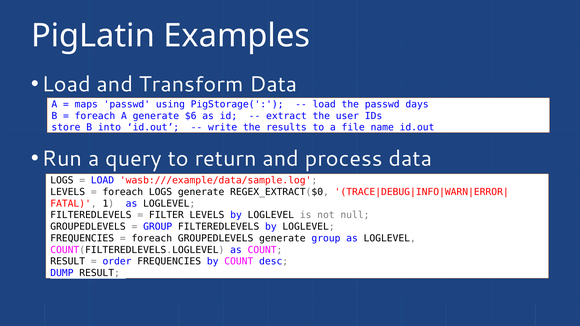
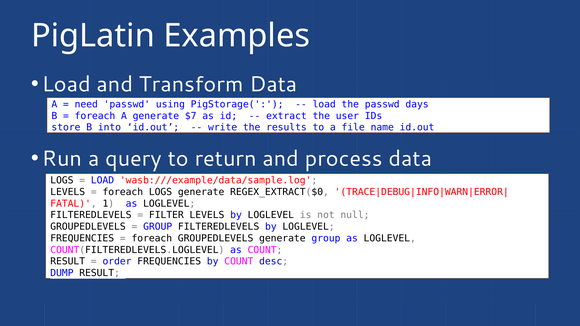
maps: maps -> need
$6: $6 -> $7
